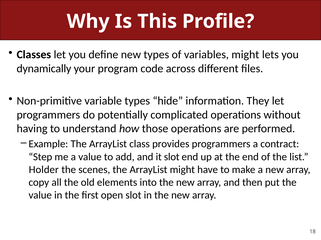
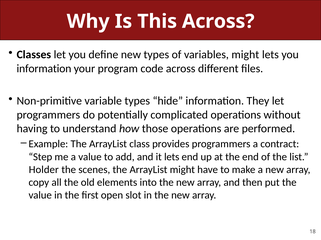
This Profile: Profile -> Across
dynamically at (44, 69): dynamically -> information
it slot: slot -> lets
